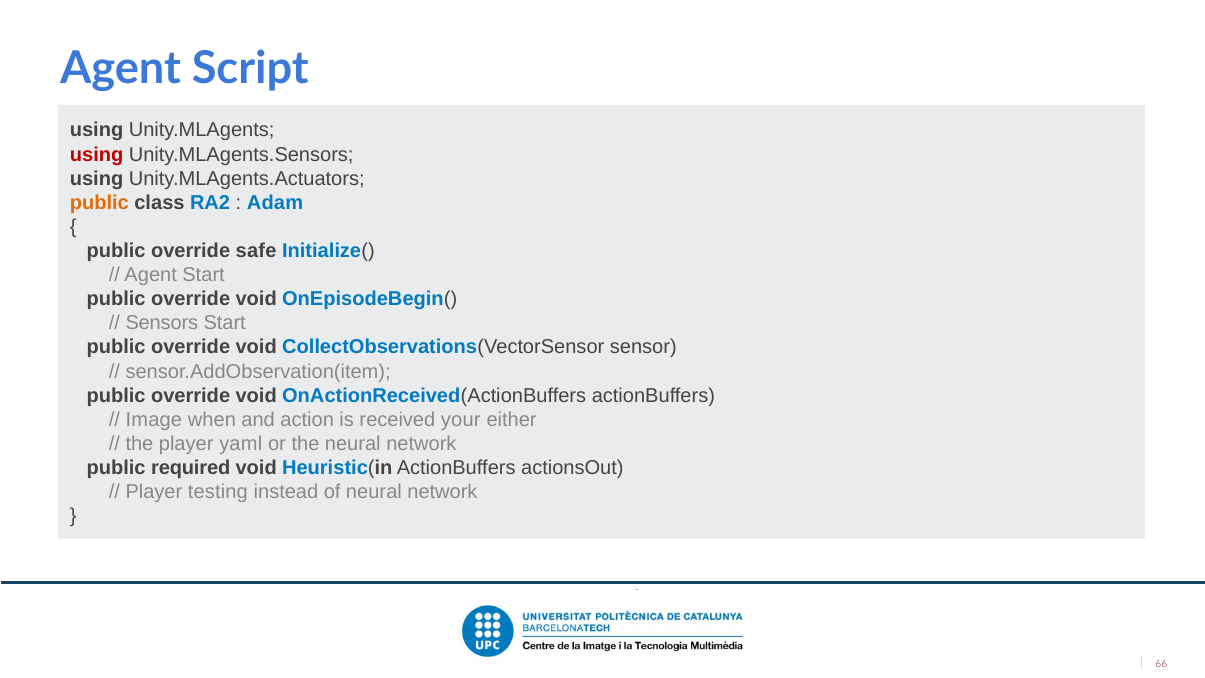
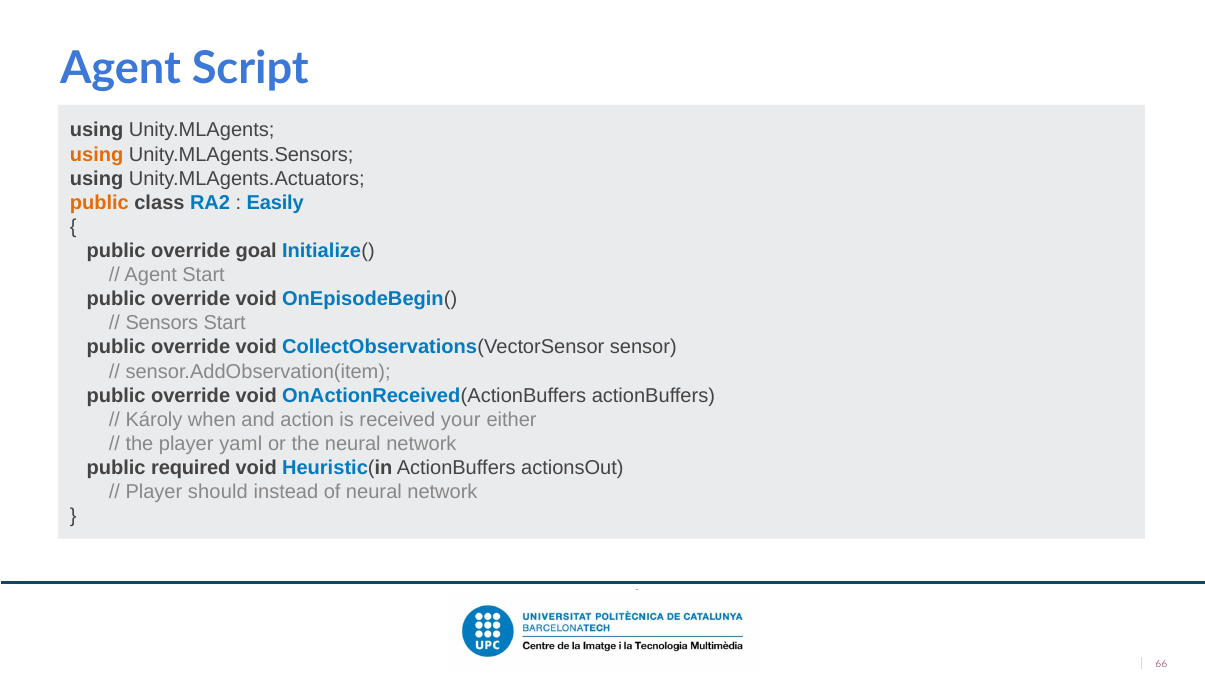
using at (97, 154) colour: red -> orange
Adam: Adam -> Easily
safe: safe -> goal
Image: Image -> Károly
testing: testing -> should
